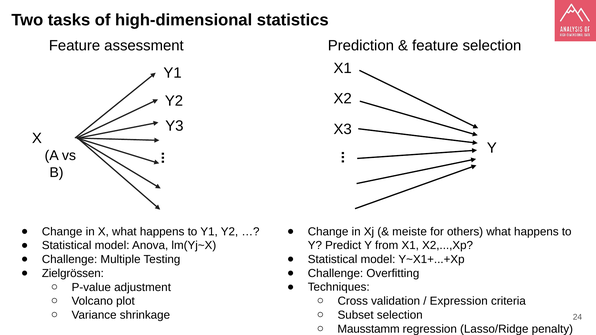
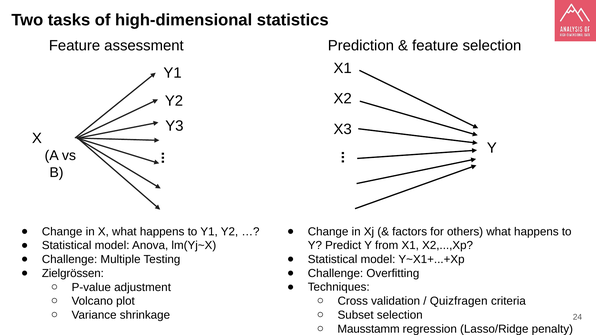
meiste: meiste -> factors
Expression: Expression -> Quizfragen
